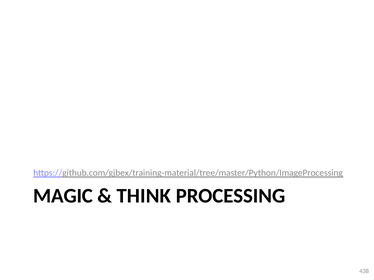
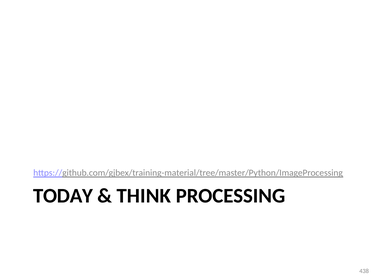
MAGIC: MAGIC -> TODAY
